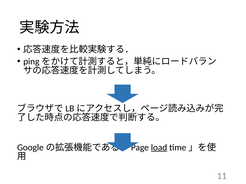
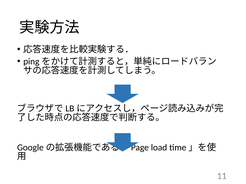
load underline: present -> none
